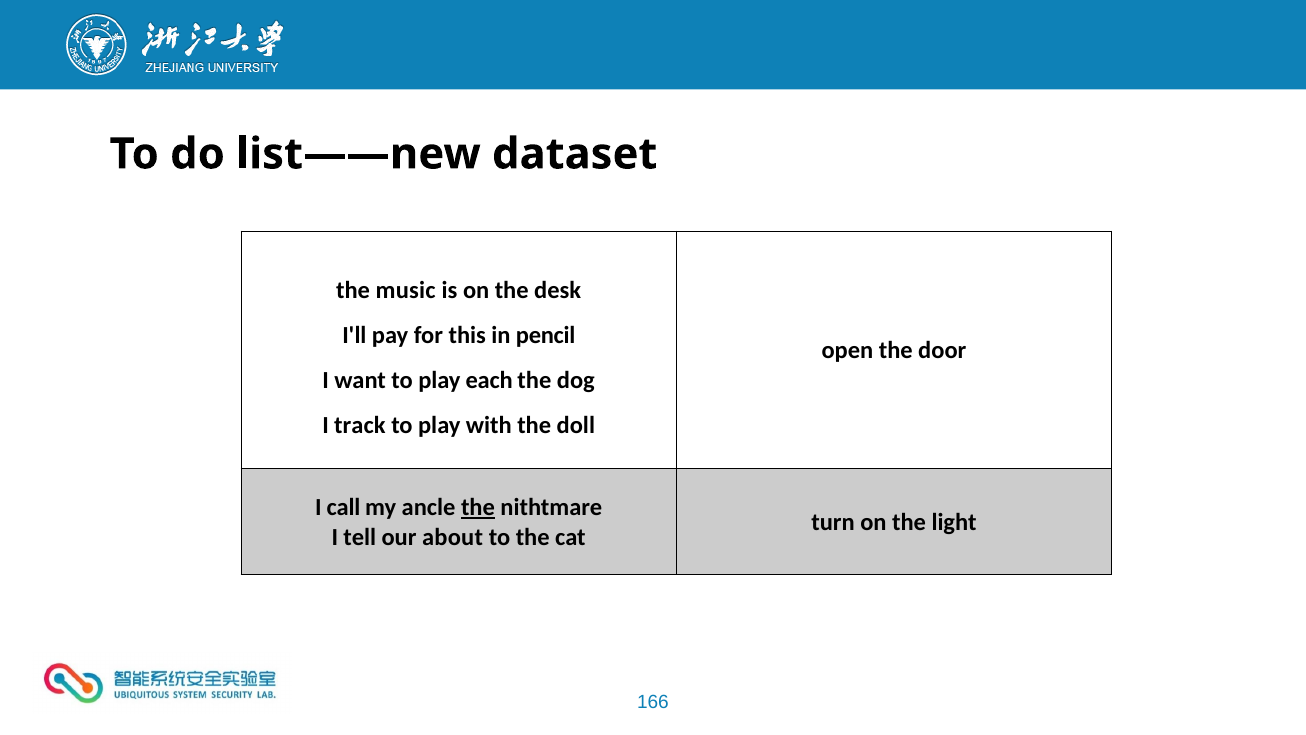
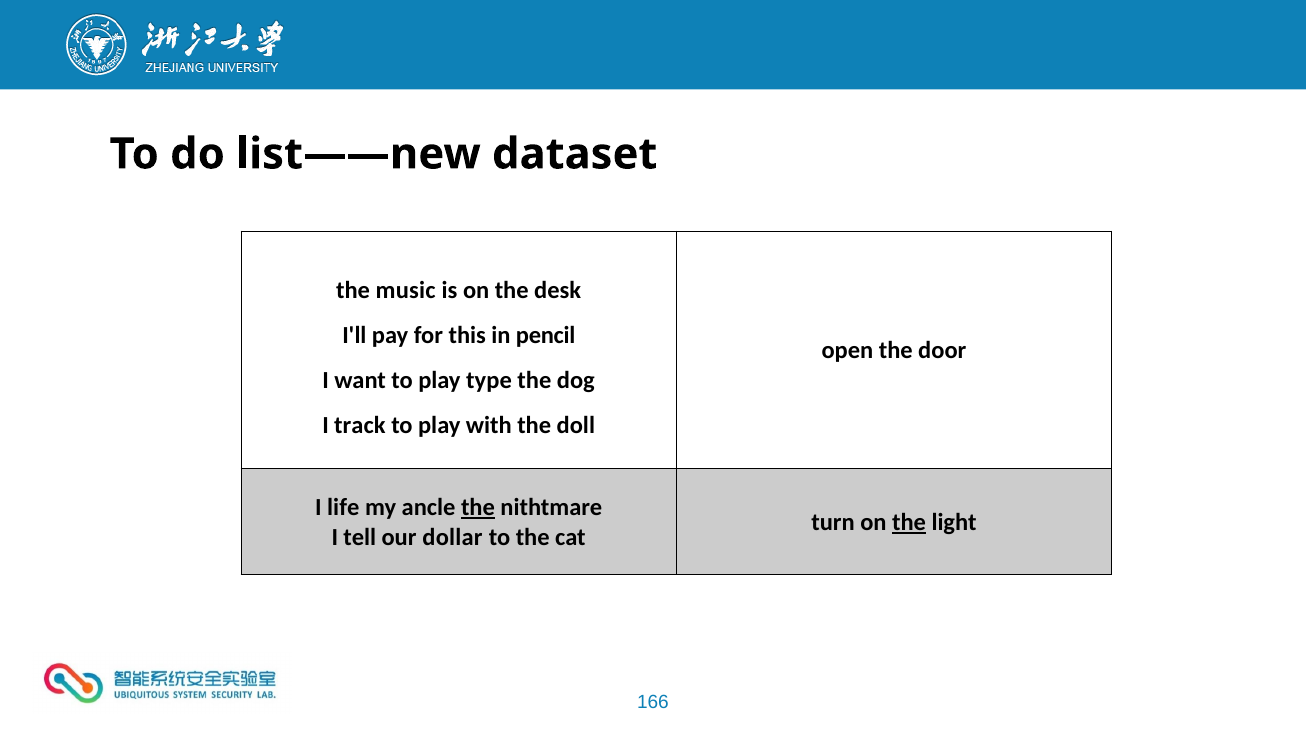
each: each -> type
call: call -> life
the at (909, 522) underline: none -> present
about: about -> dollar
